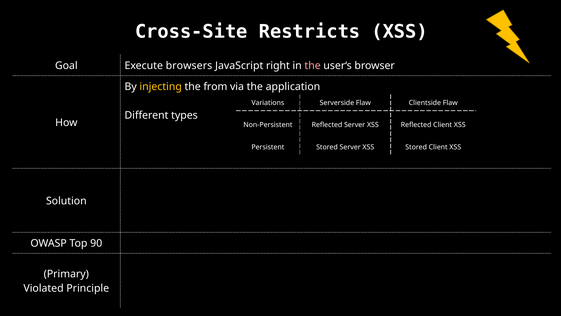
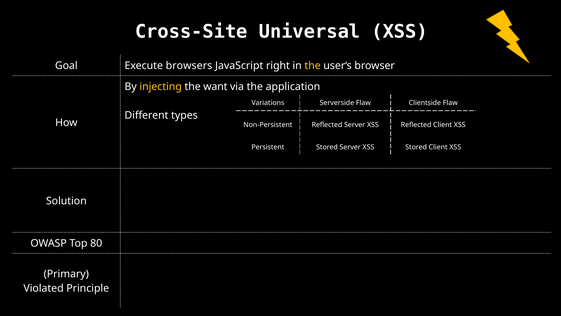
Restricts: Restricts -> Universal
the at (313, 66) colour: pink -> yellow
from: from -> want
90: 90 -> 80
